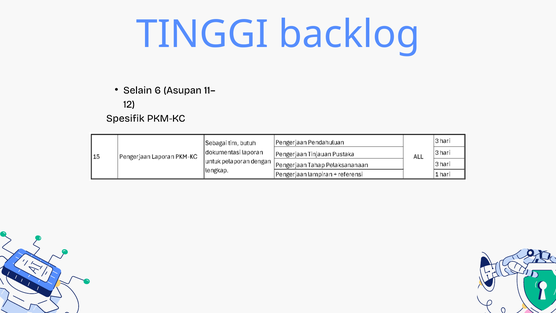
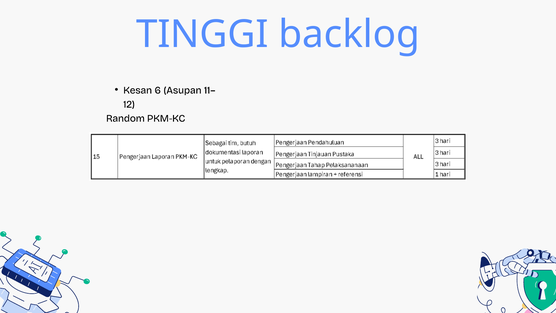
Selain: Selain -> Kesan
Spesifik: Spesifik -> Random
